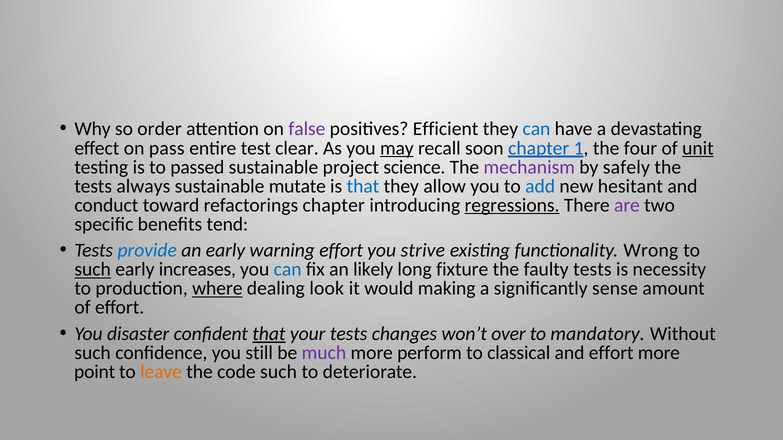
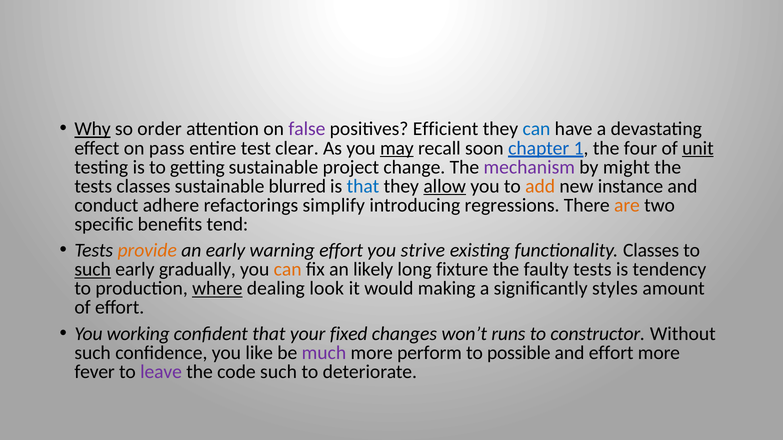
Why underline: none -> present
passed: passed -> getting
science: science -> change
safely: safely -> might
tests always: always -> classes
mutate: mutate -> blurred
allow underline: none -> present
add colour: blue -> orange
hesitant: hesitant -> instance
toward: toward -> adhere
refactorings chapter: chapter -> simplify
regressions underline: present -> none
are colour: purple -> orange
provide colour: blue -> orange
functionality Wrong: Wrong -> Classes
increases: increases -> gradually
can at (288, 270) colour: blue -> orange
necessity: necessity -> tendency
sense: sense -> styles
disaster: disaster -> working
that at (269, 334) underline: present -> none
your tests: tests -> fixed
over: over -> runs
mandatory: mandatory -> constructor
still: still -> like
classical: classical -> possible
point: point -> fever
leave colour: orange -> purple
